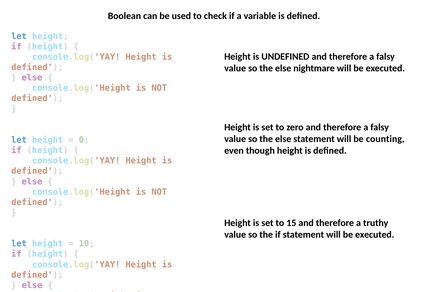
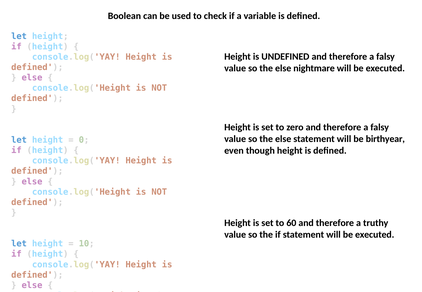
counting: counting -> birthyear
15: 15 -> 60
